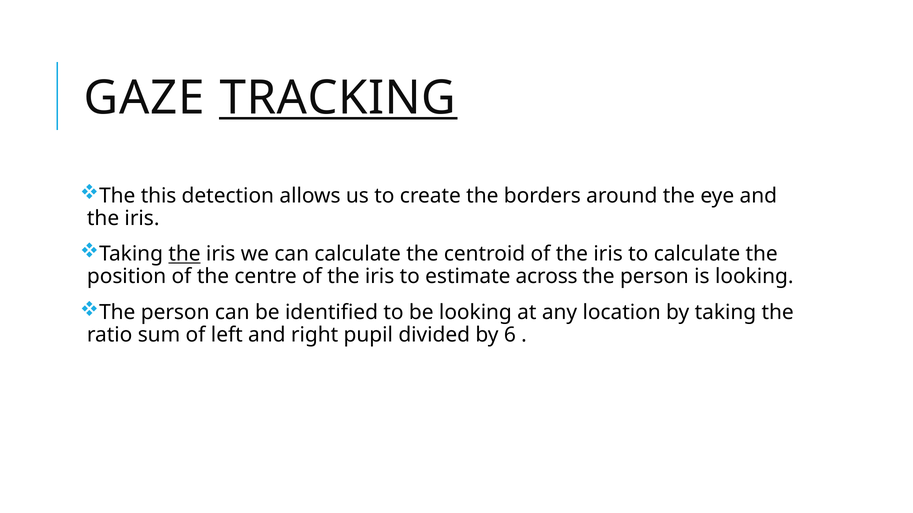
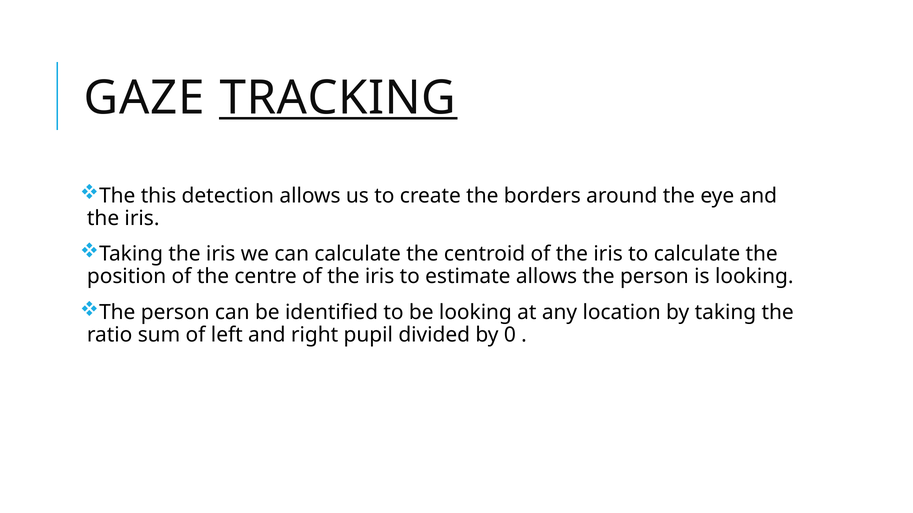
the at (185, 254) underline: present -> none
estimate across: across -> allows
6: 6 -> 0
